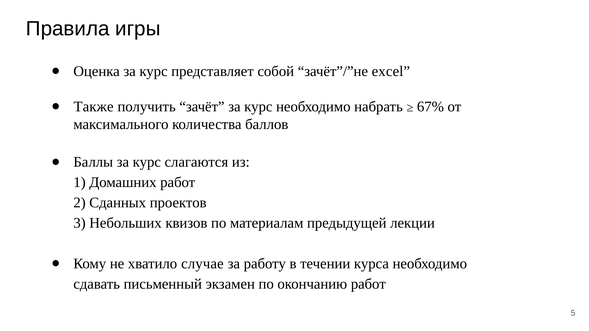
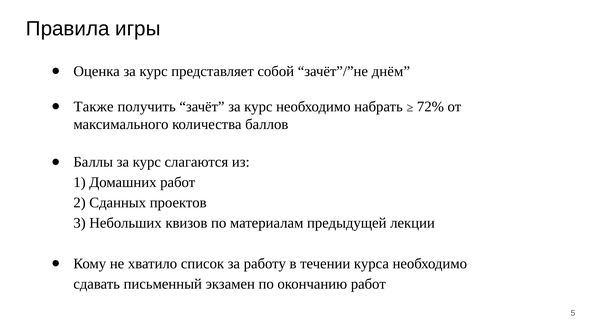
excel: excel -> днём
67%: 67% -> 72%
случае: случае -> список
